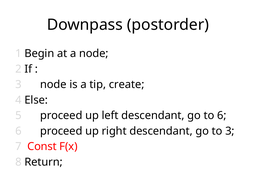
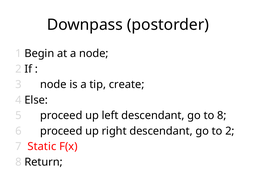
to 6: 6 -> 8
to 3: 3 -> 2
Const: Const -> Static
